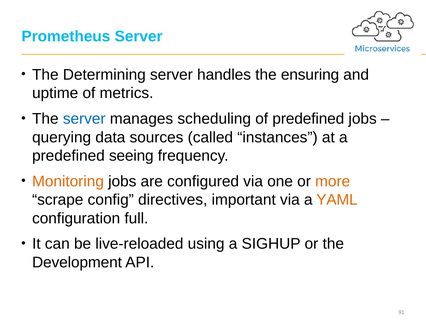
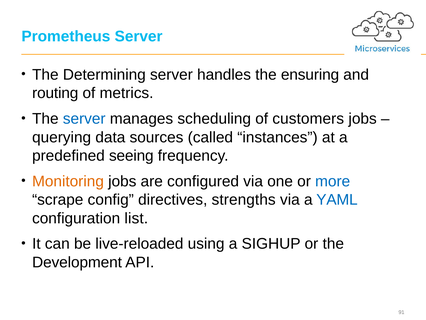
uptime: uptime -> routing
of predefined: predefined -> customers
more colour: orange -> blue
important: important -> strengths
YAML colour: orange -> blue
full: full -> list
